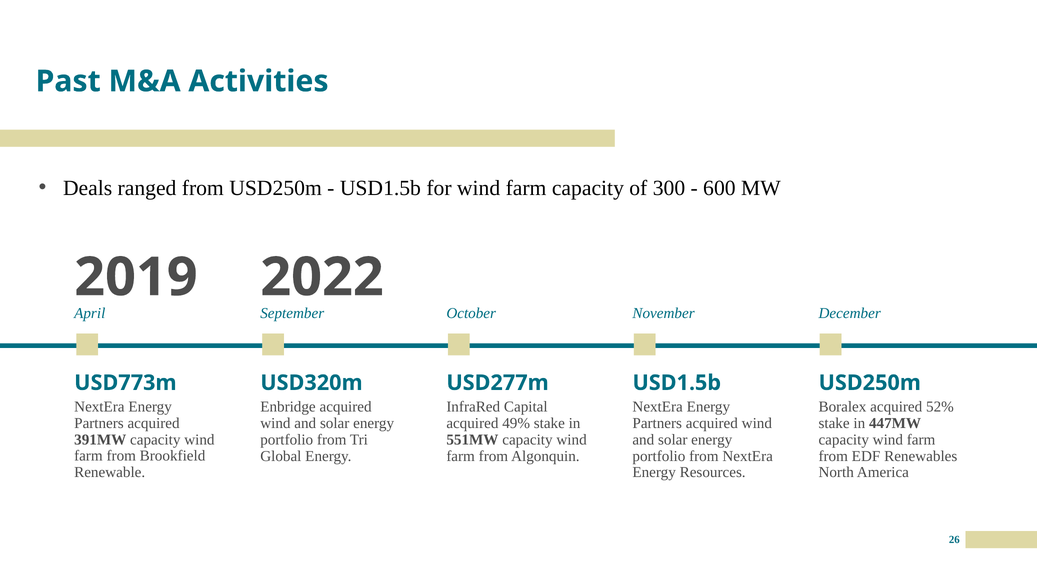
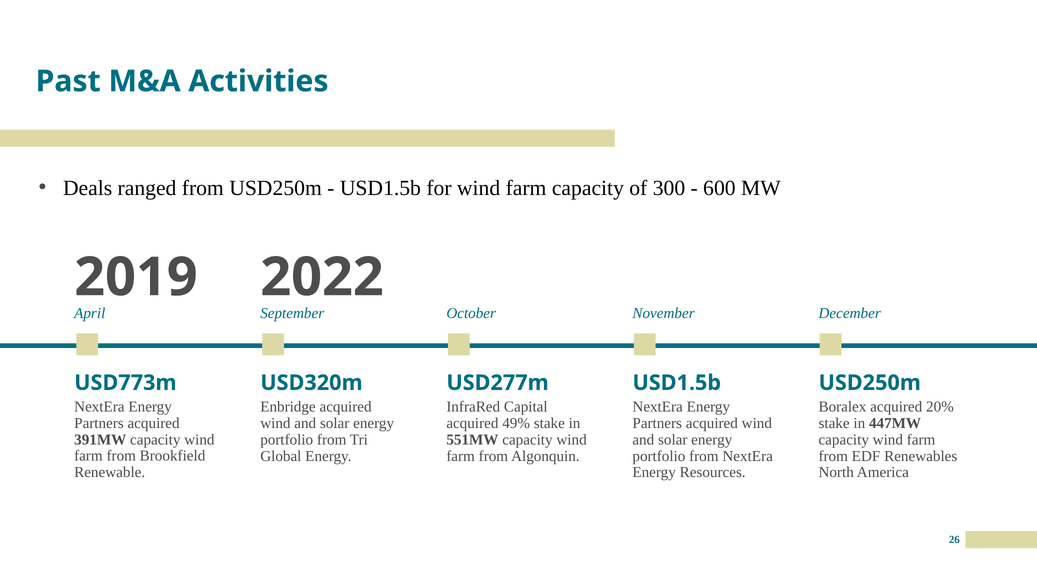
52%: 52% -> 20%
